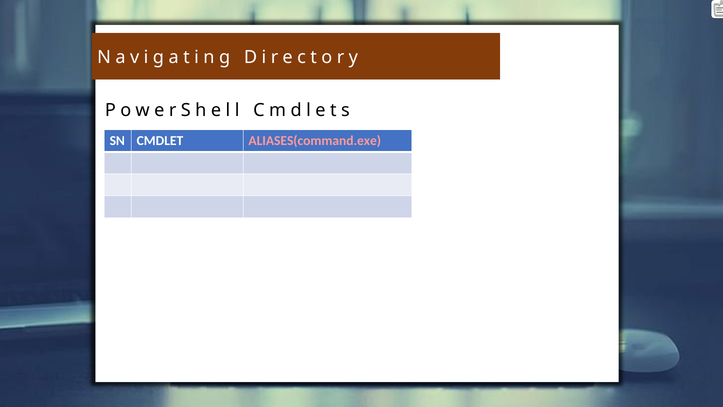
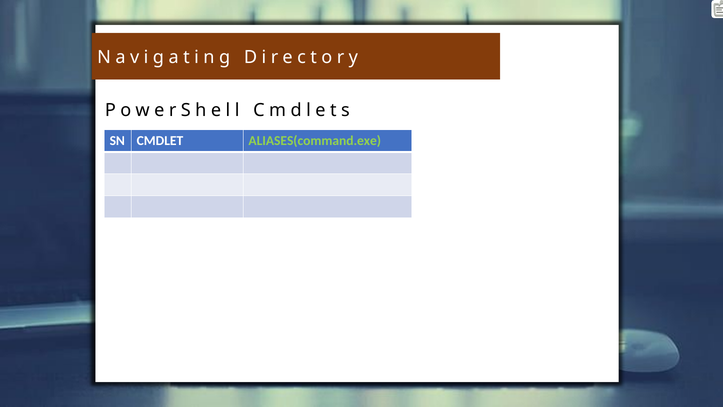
ALIASES(command.exe colour: pink -> light green
